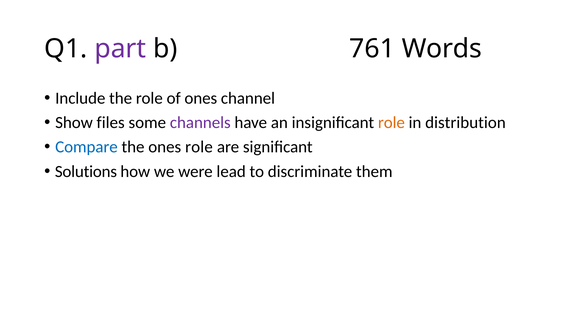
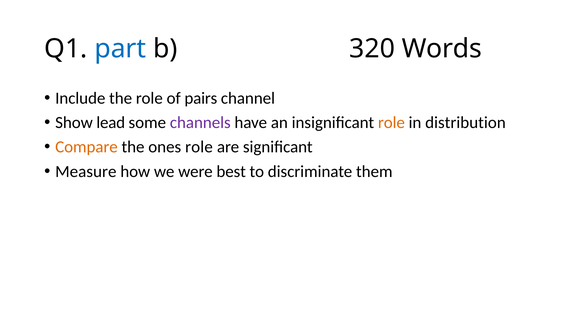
part colour: purple -> blue
761: 761 -> 320
of ones: ones -> pairs
files: files -> lead
Compare colour: blue -> orange
Solutions: Solutions -> Measure
lead: lead -> best
